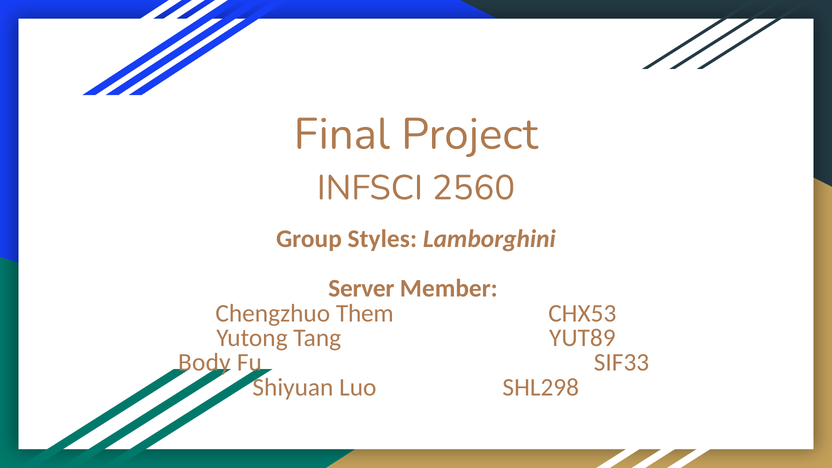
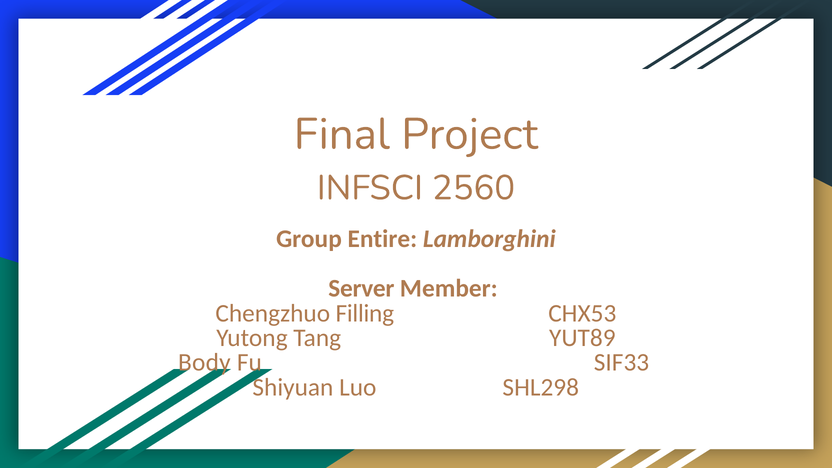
Styles: Styles -> Entire
Them: Them -> Filling
